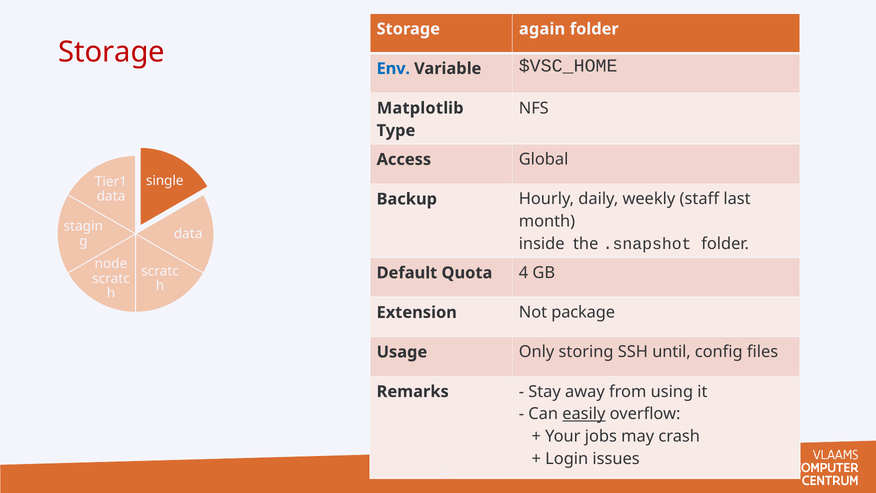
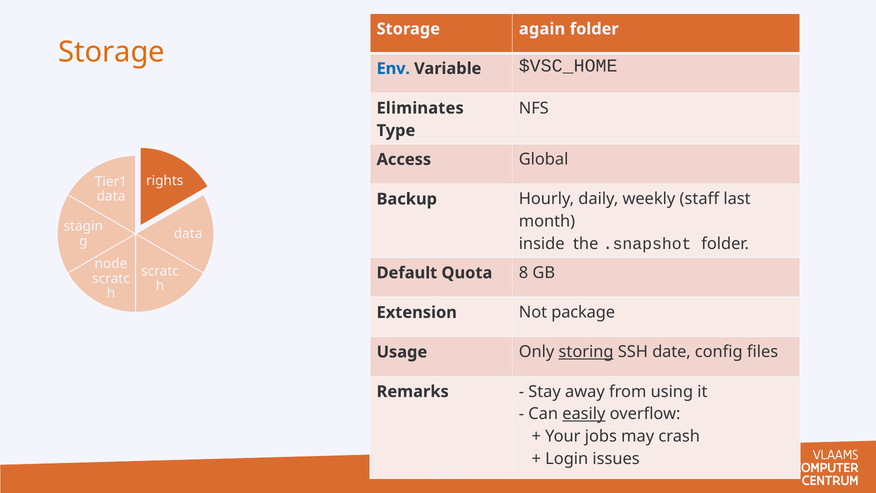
Storage at (112, 52) colour: red -> orange
Matplotlib: Matplotlib -> Eliminates
single: single -> rights
4: 4 -> 8
storing underline: none -> present
until: until -> date
